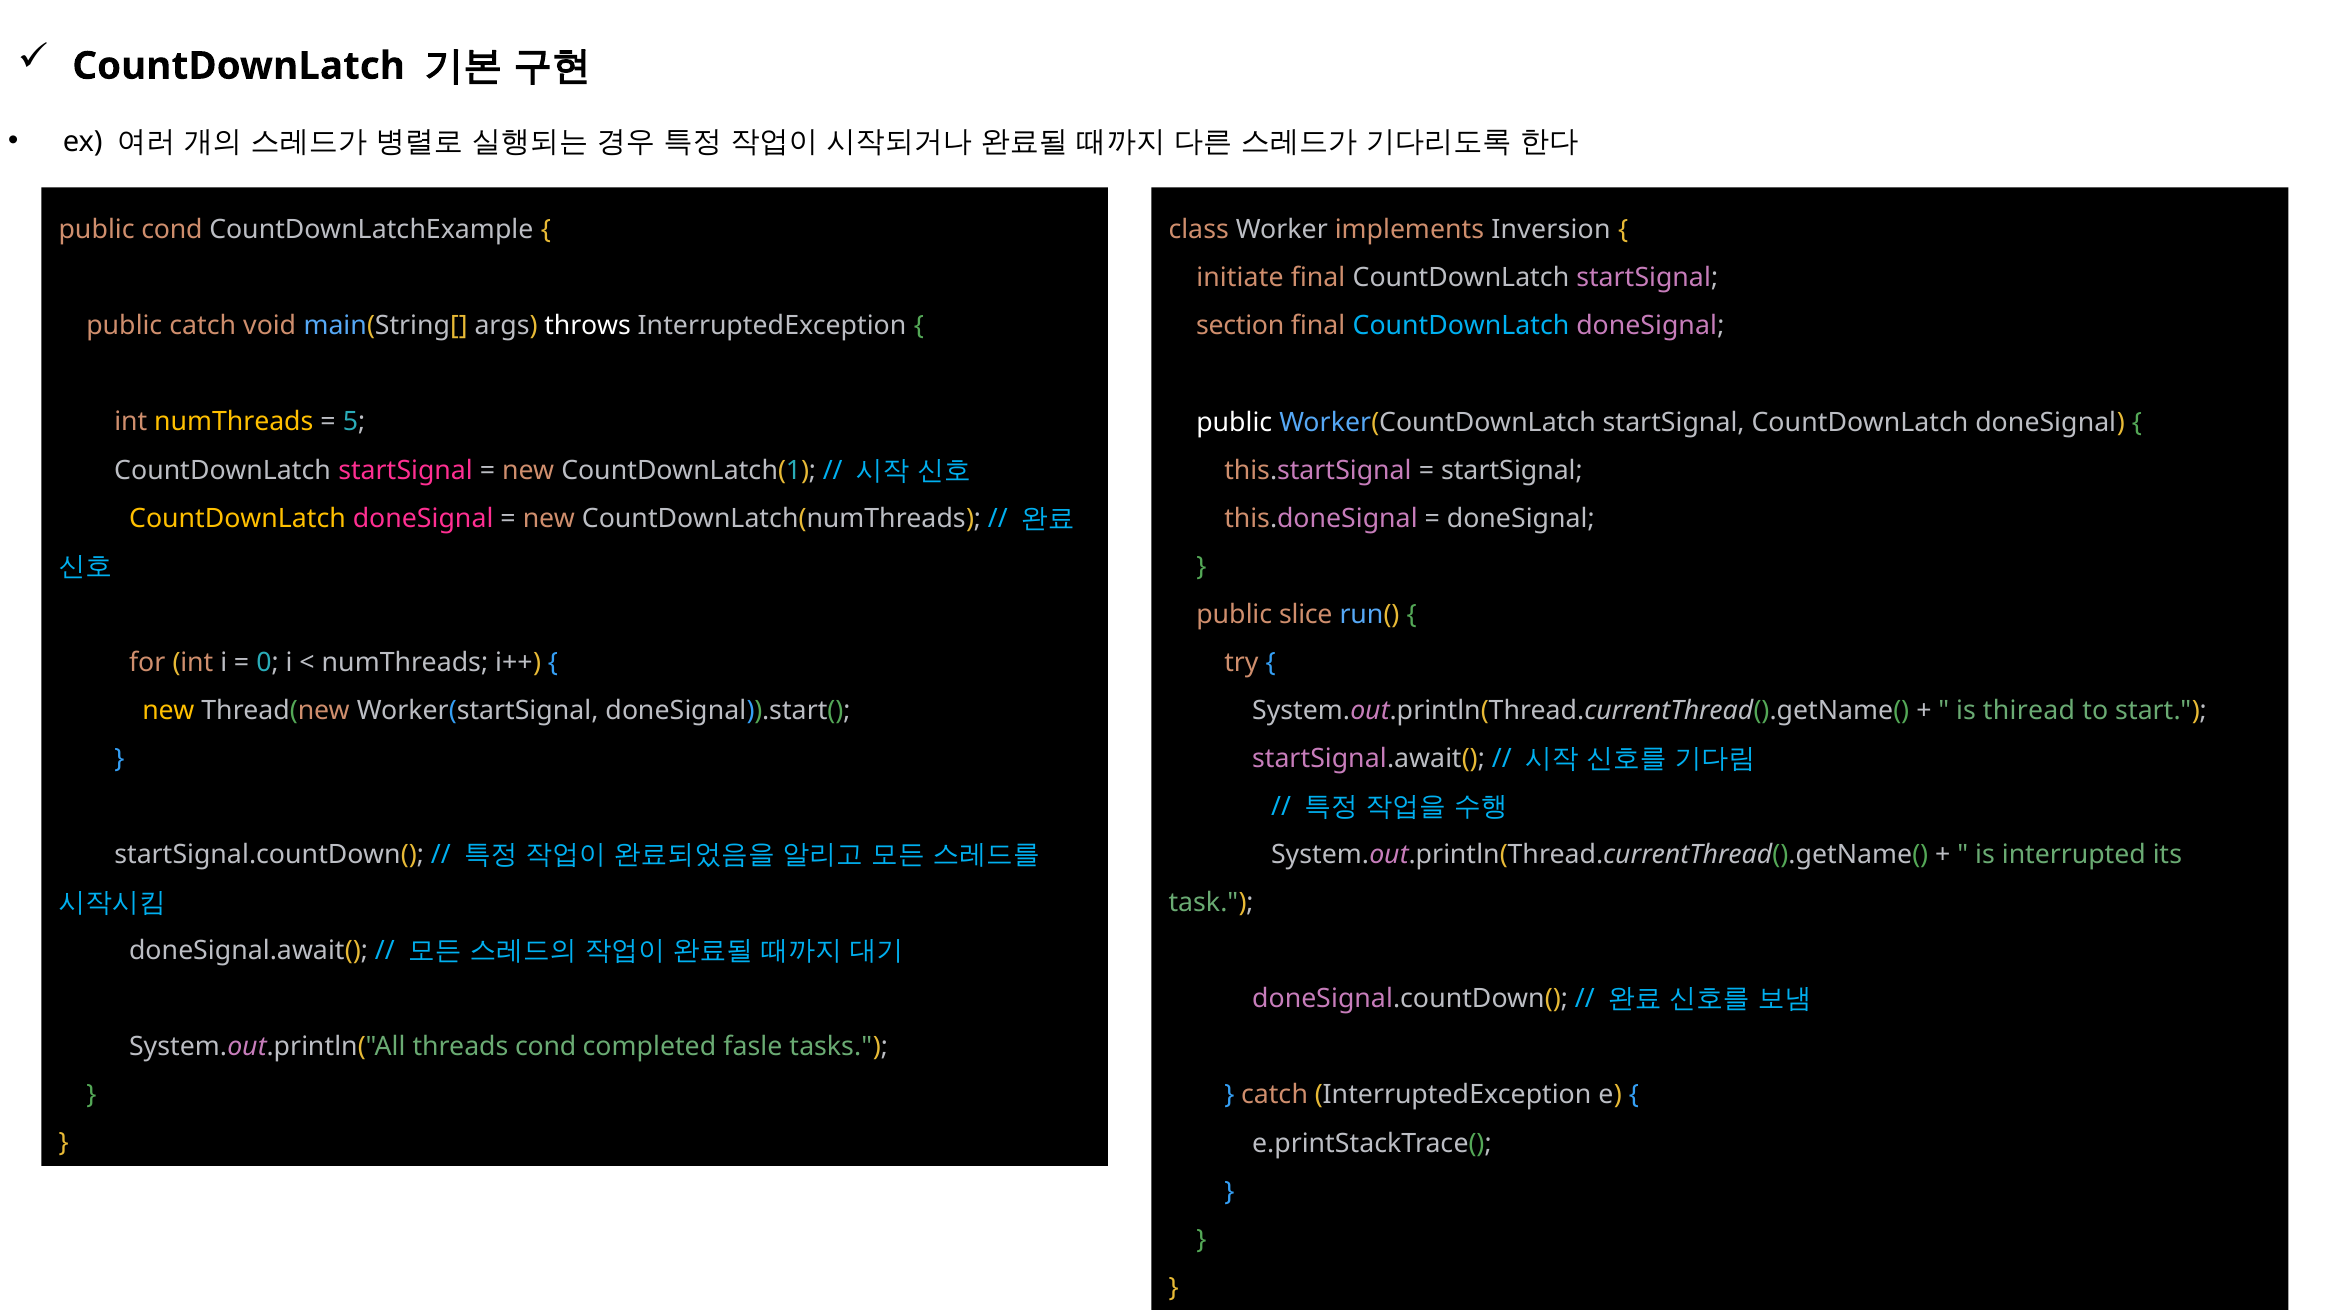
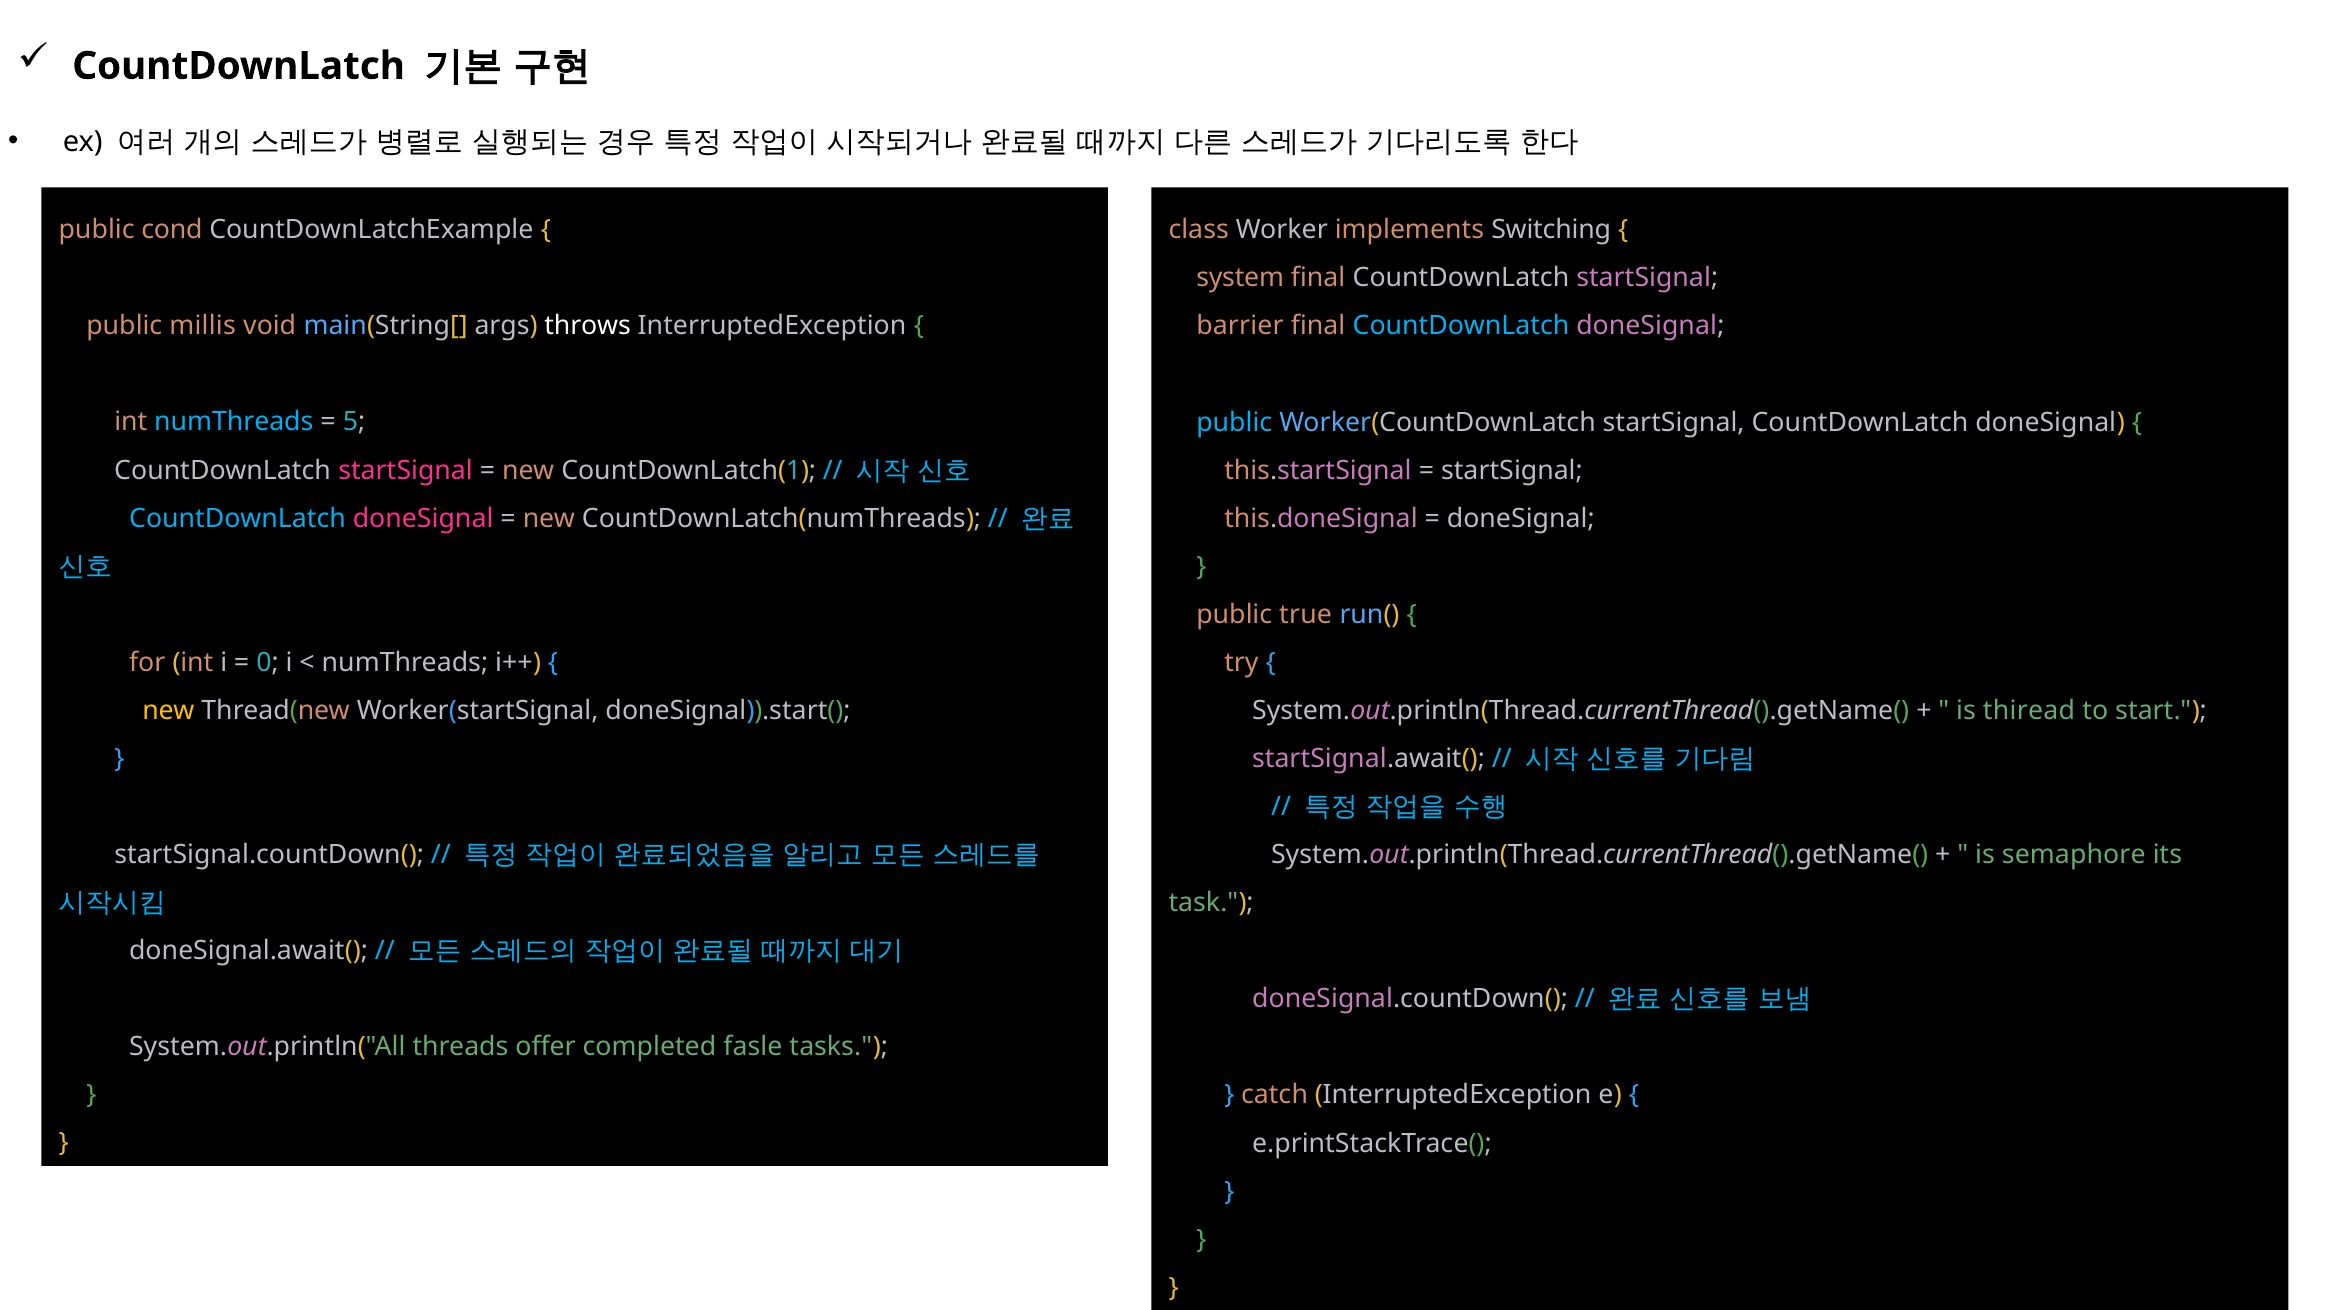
Inversion: Inversion -> Switching
initiate: initiate -> system
public catch: catch -> millis
section: section -> barrier
numThreads at (234, 422) colour: yellow -> light blue
public at (1234, 422) colour: white -> light blue
CountDownLatch at (237, 519) colour: yellow -> light blue
slice: slice -> true
interrupted: interrupted -> semaphore
threads cond: cond -> offer
